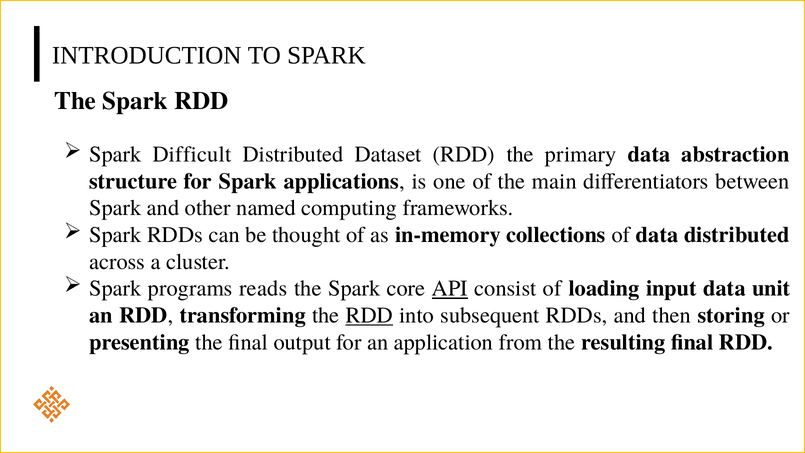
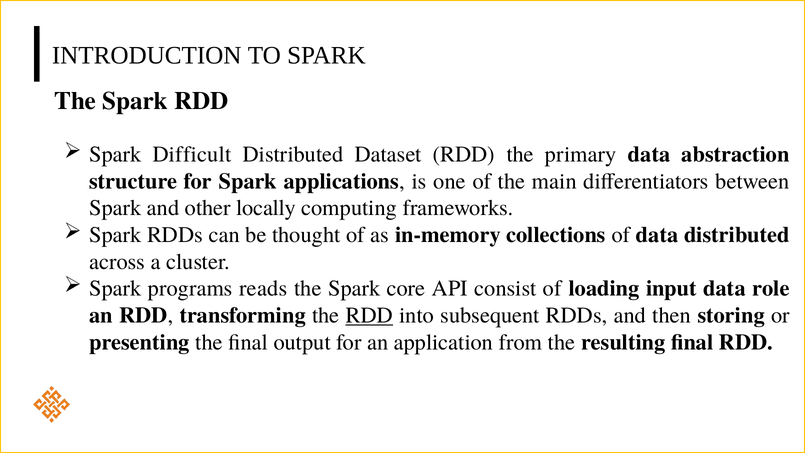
named: named -> locally
API underline: present -> none
unit: unit -> role
